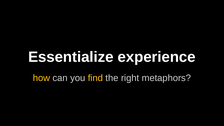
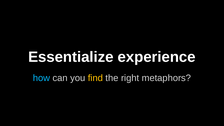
how colour: yellow -> light blue
